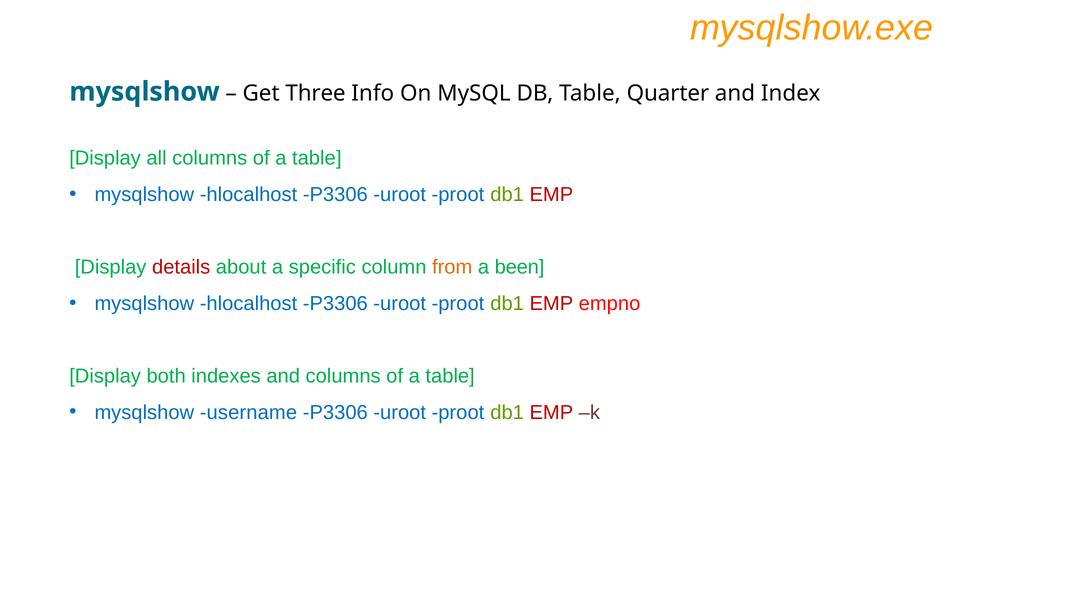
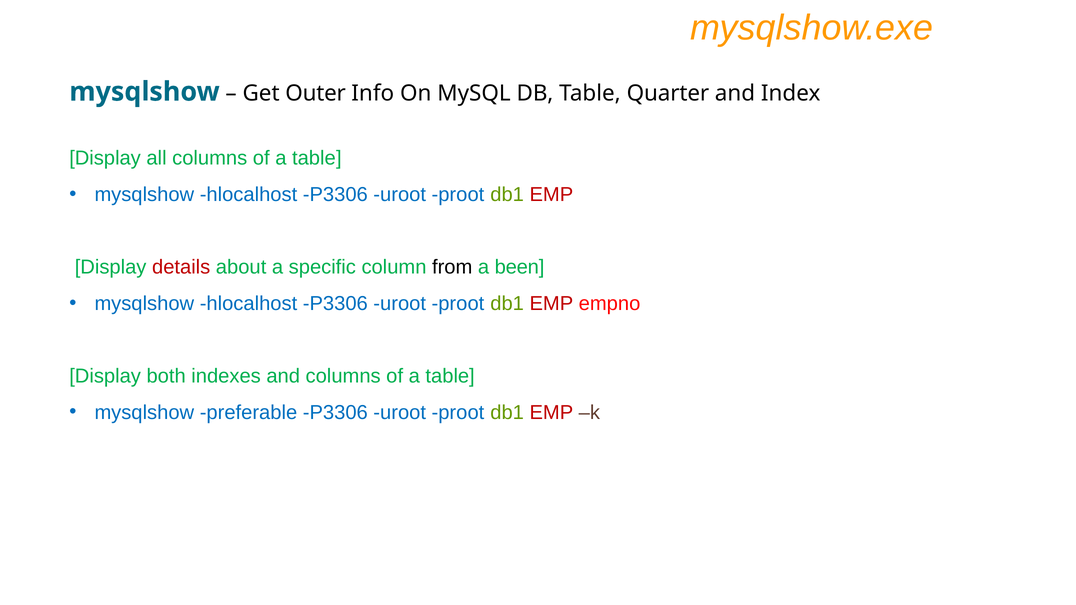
Three: Three -> Outer
from colour: orange -> black
username: username -> preferable
